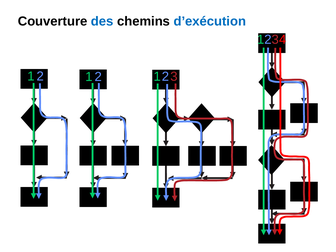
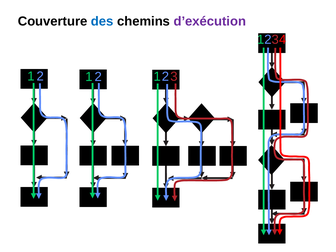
d’exécution colour: blue -> purple
